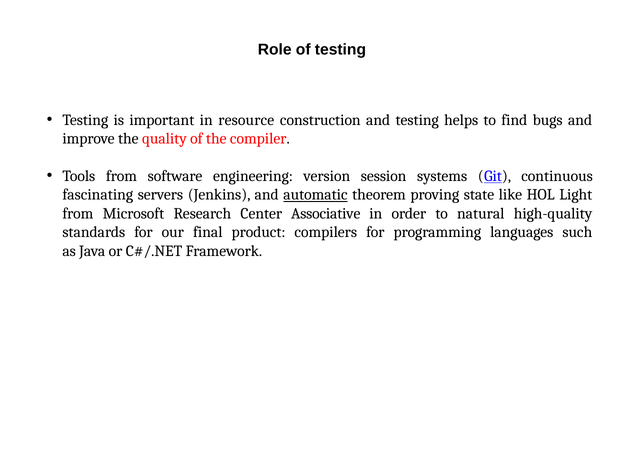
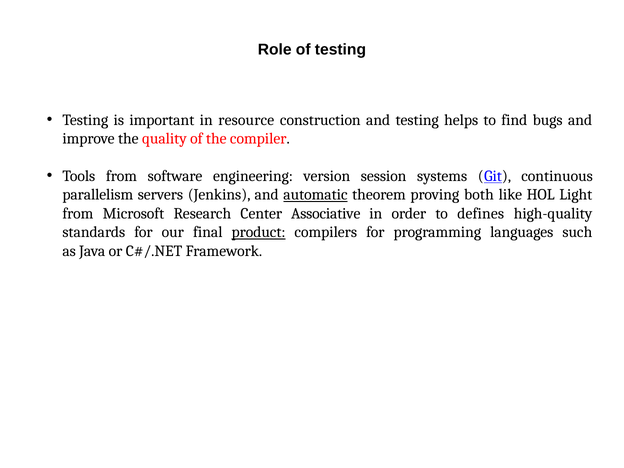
fascinating: fascinating -> parallelism
state: state -> both
natural: natural -> defines
product underline: none -> present
